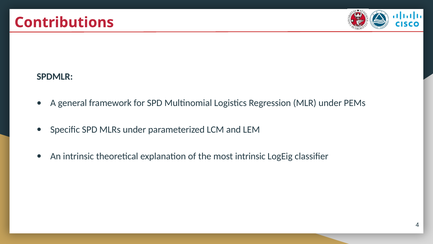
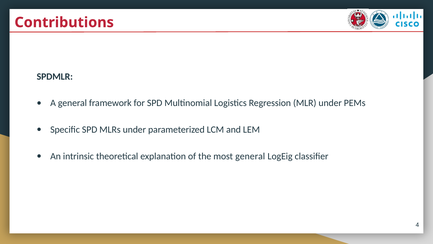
most intrinsic: intrinsic -> general
